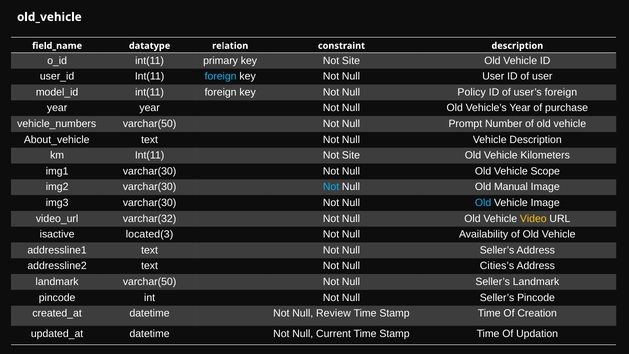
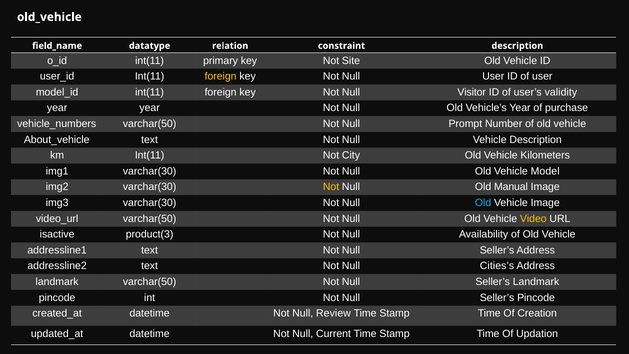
foreign at (221, 76) colour: light blue -> yellow
Policy: Policy -> Visitor
user’s foreign: foreign -> validity
Int(11 Not Site: Site -> City
Scope: Scope -> Model
Not at (331, 187) colour: light blue -> yellow
varchar(32 at (150, 218): varchar(32 -> varchar(50
located(3: located(3 -> product(3
